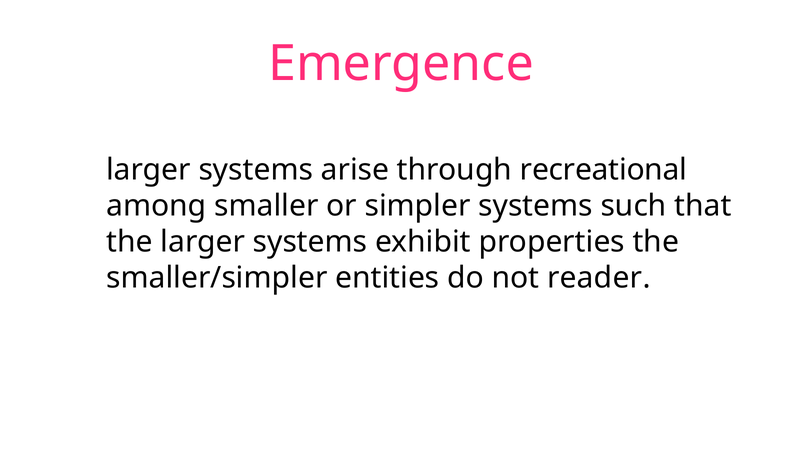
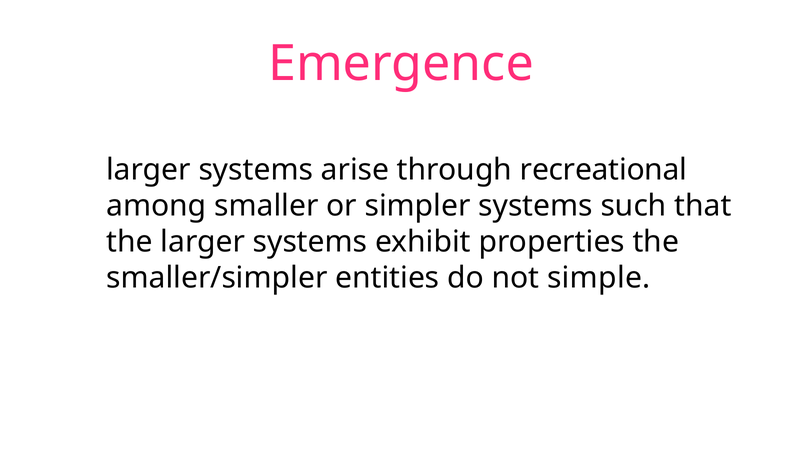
reader: reader -> simple
